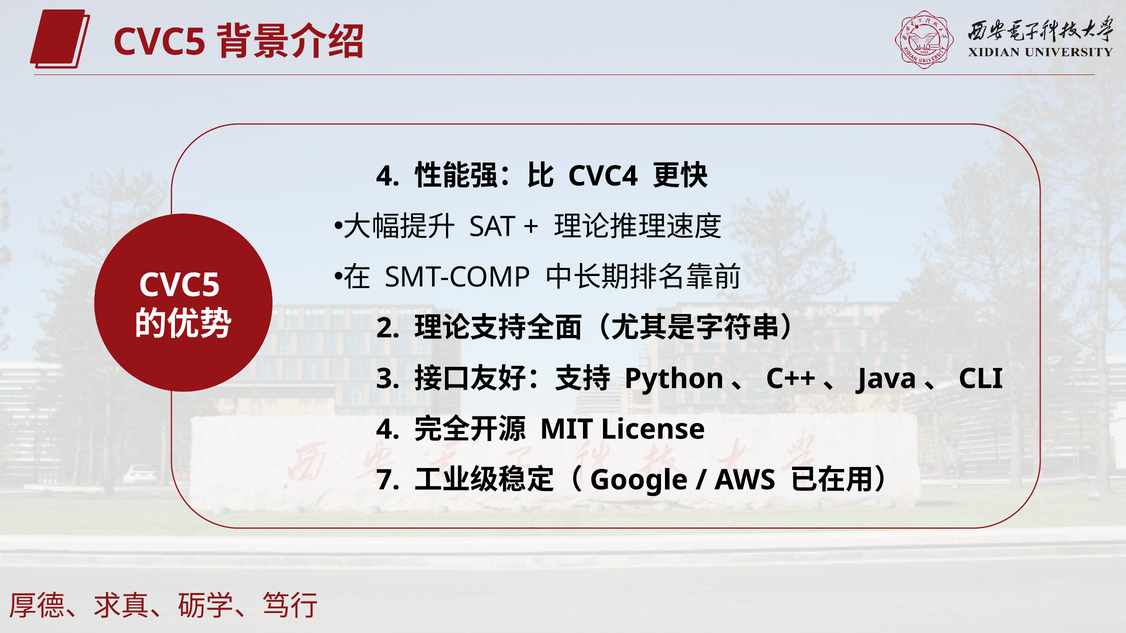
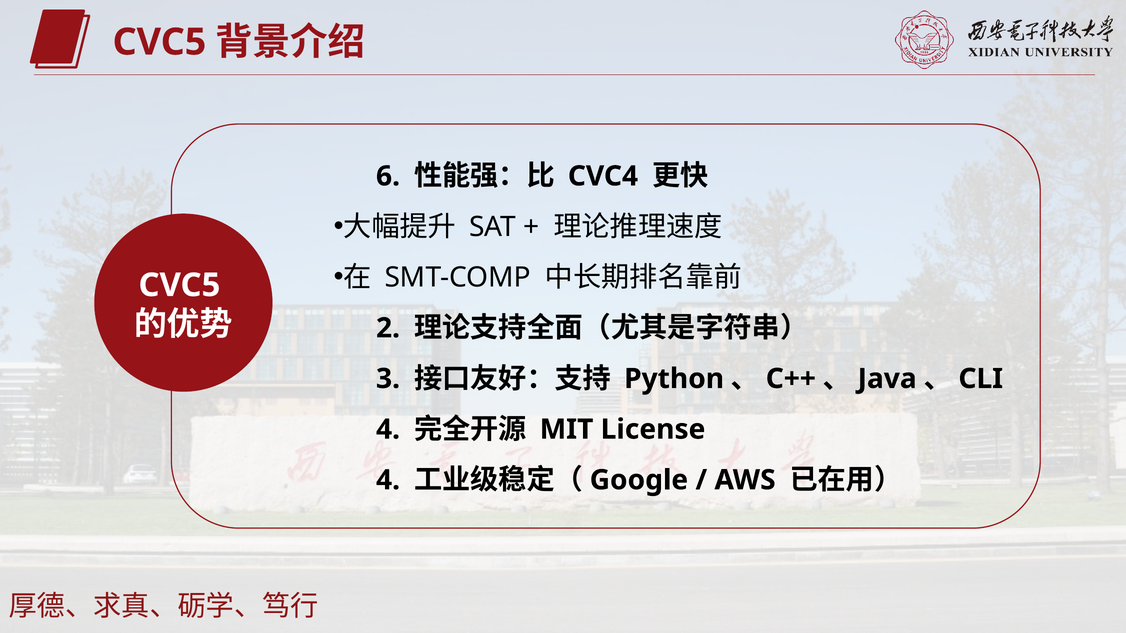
4 at (388, 176): 4 -> 6
7 at (388, 480): 7 -> 4
